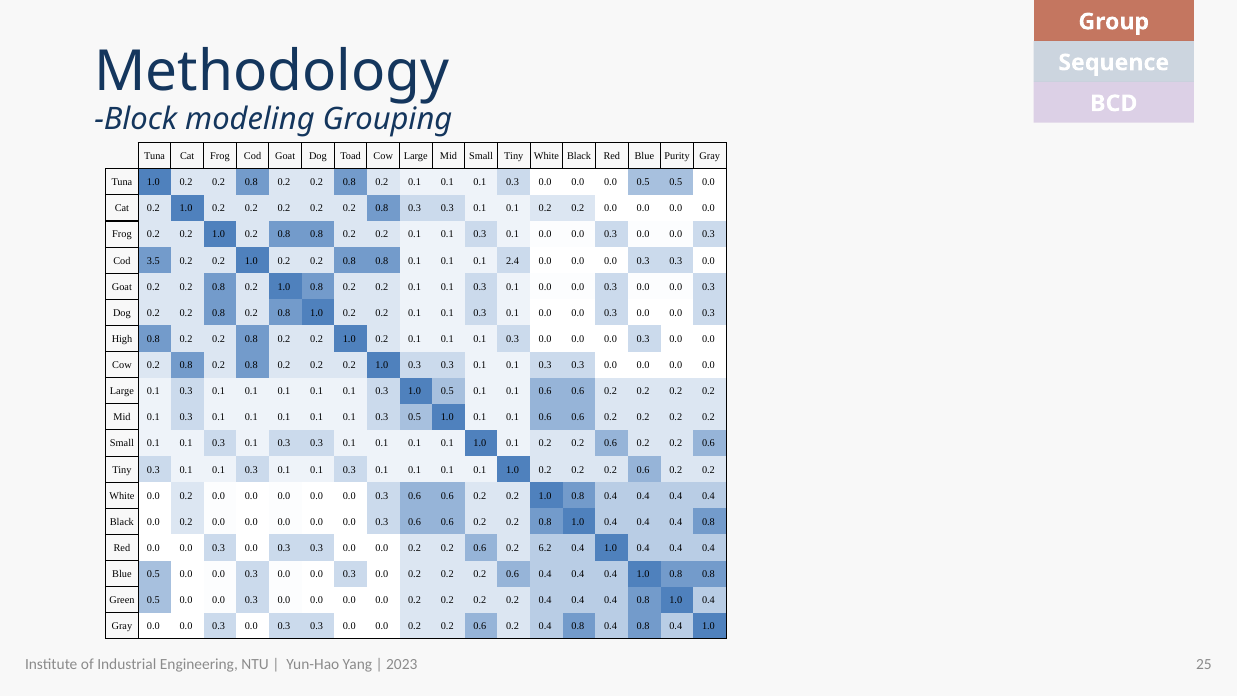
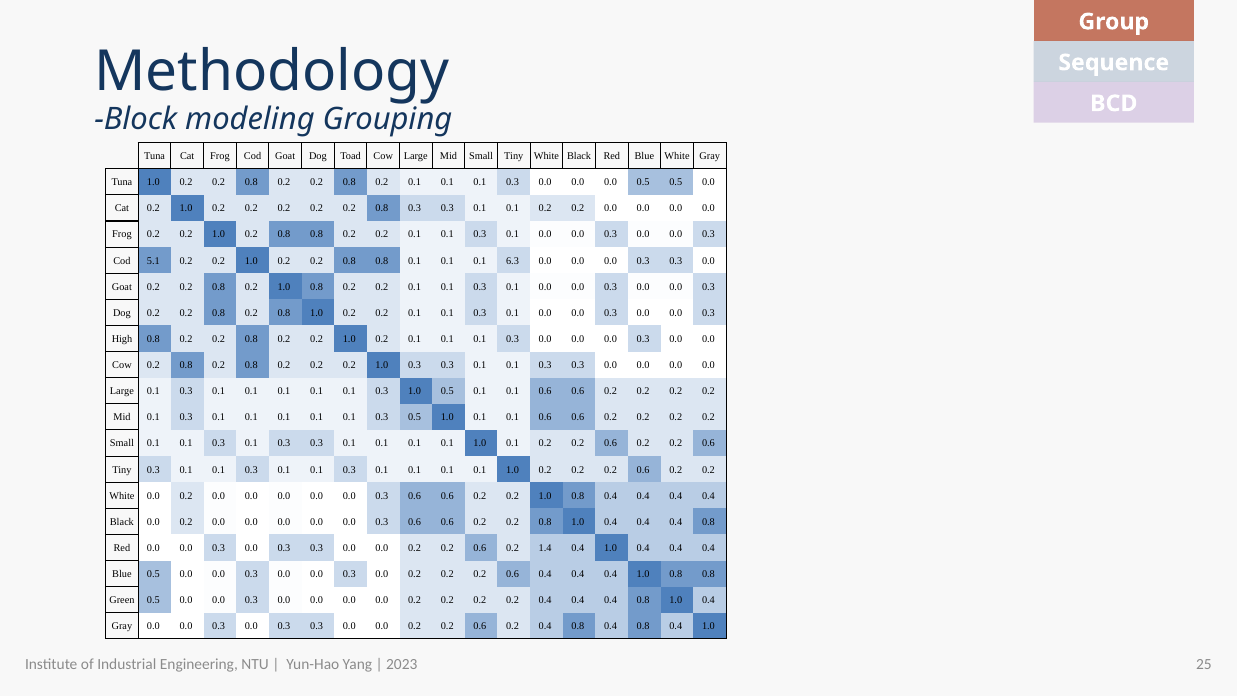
Blue Purity: Purity -> White
3.5: 3.5 -> 5.1
2.4: 2.4 -> 6.3
6.2: 6.2 -> 1.4
